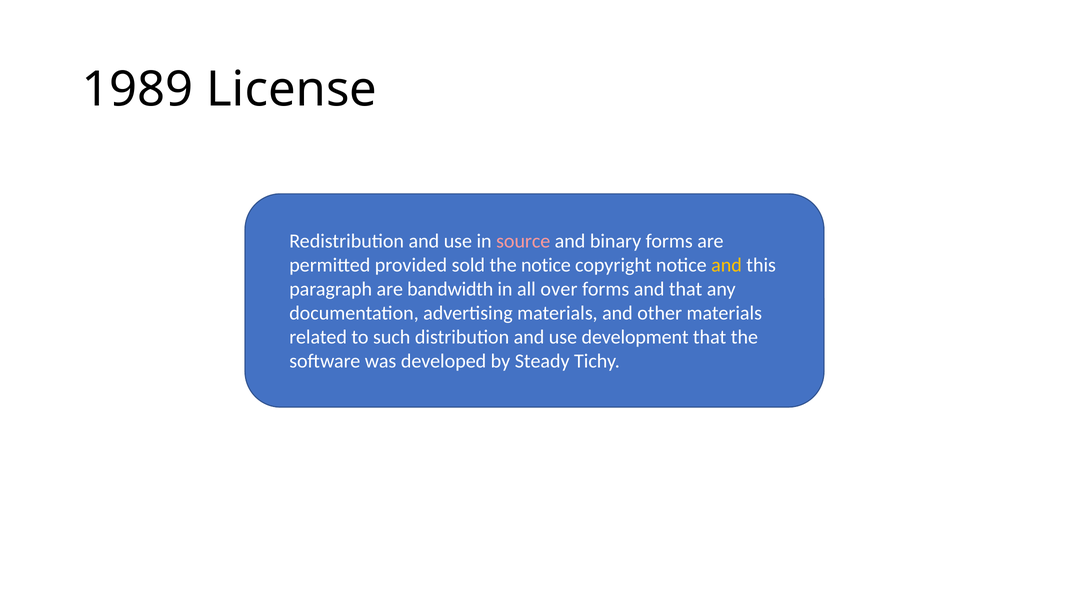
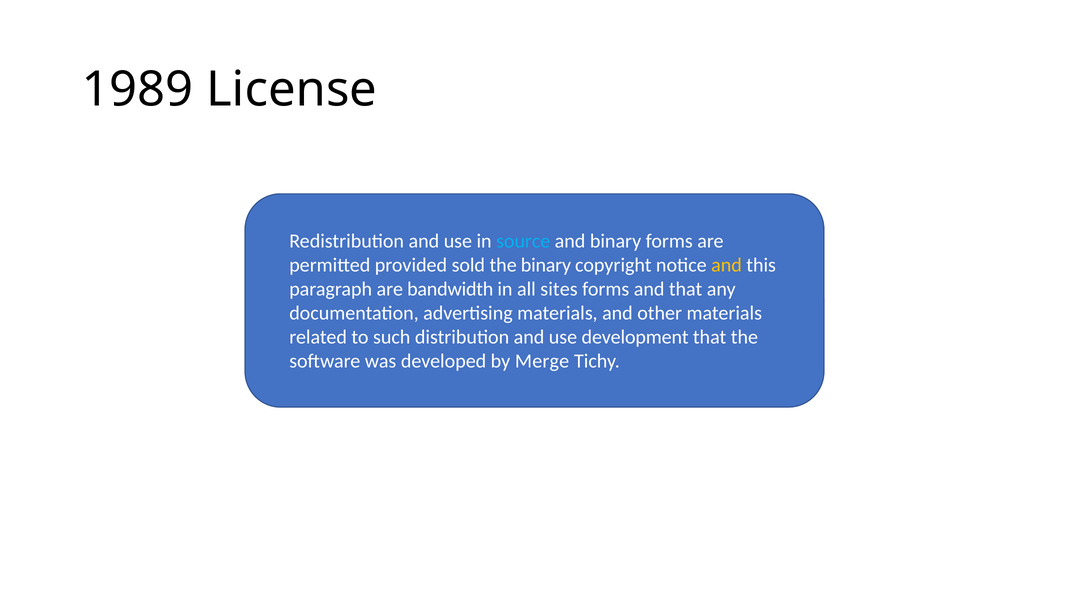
source colour: pink -> light blue
the notice: notice -> binary
over: over -> sites
Steady: Steady -> Merge
